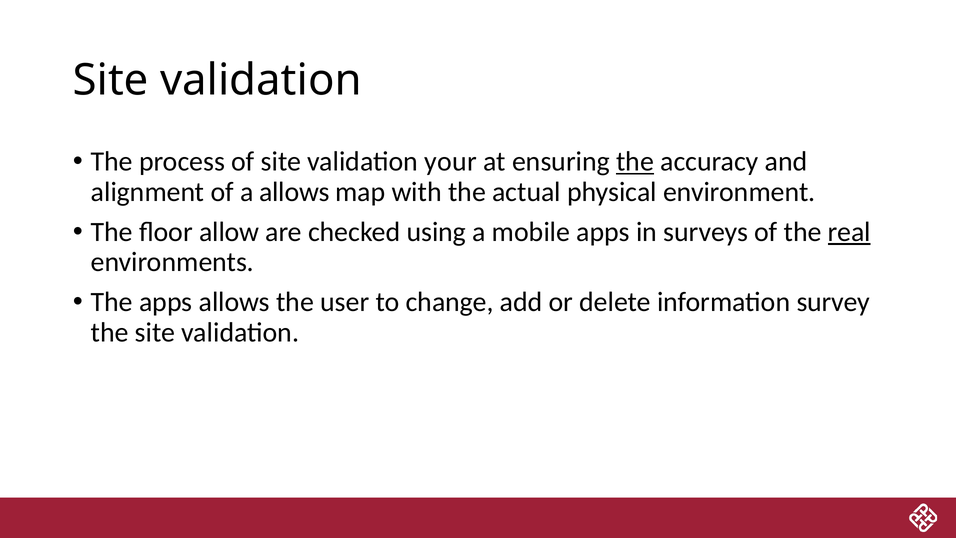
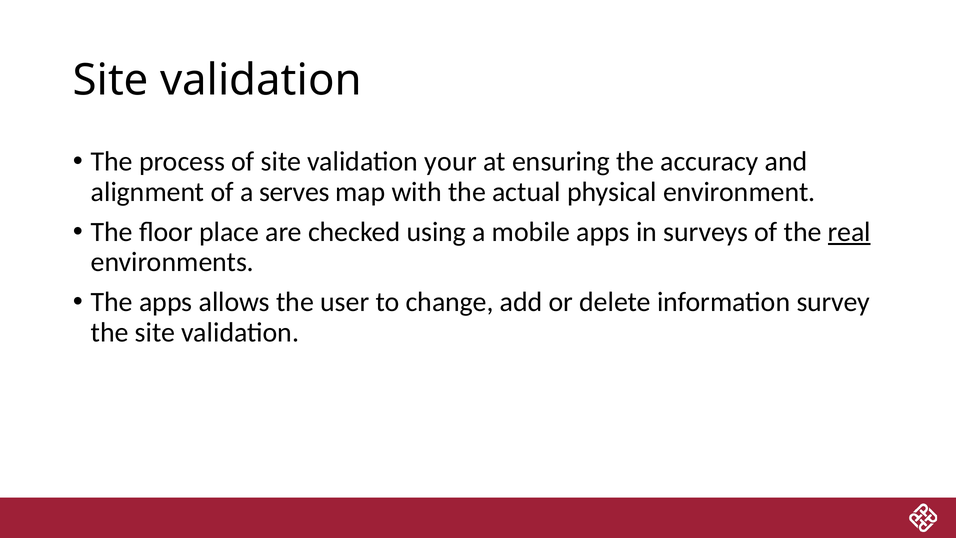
the at (635, 162) underline: present -> none
a allows: allows -> serves
allow: allow -> place
